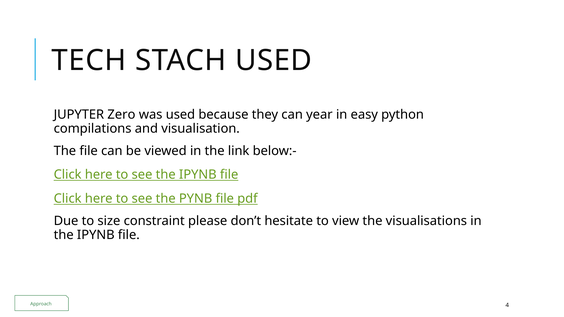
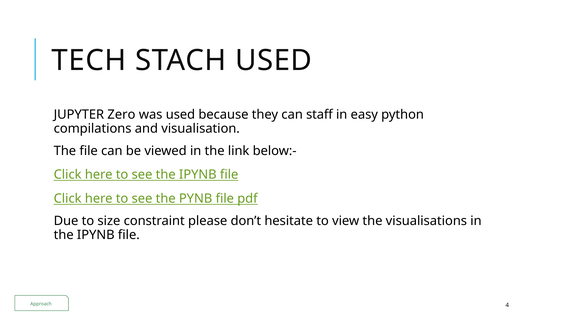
year: year -> staff
